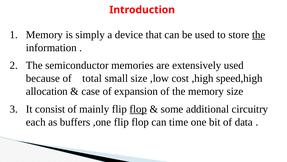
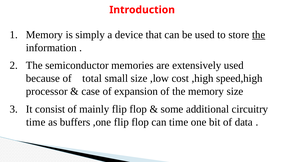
allocation: allocation -> processor
flop at (138, 109) underline: present -> none
each at (36, 122): each -> time
